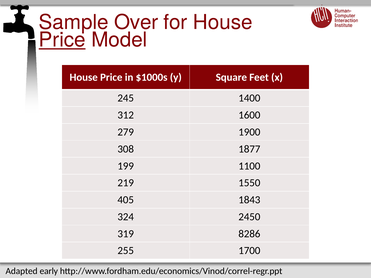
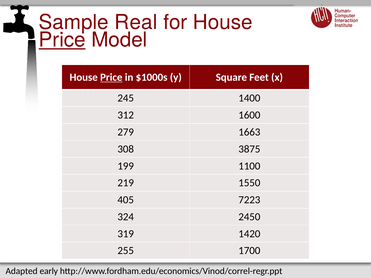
Over: Over -> Real
Price at (111, 77) underline: none -> present
1900: 1900 -> 1663
1877: 1877 -> 3875
1843: 1843 -> 7223
8286: 8286 -> 1420
